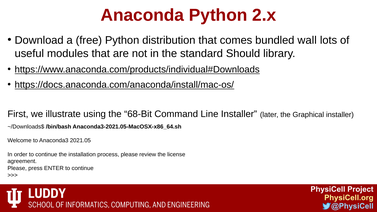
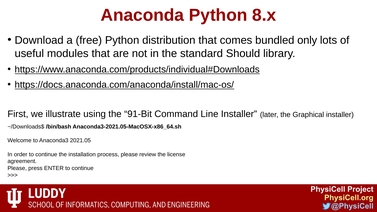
2.x: 2.x -> 8.x
wall: wall -> only
68-Bit: 68-Bit -> 91-Bit
